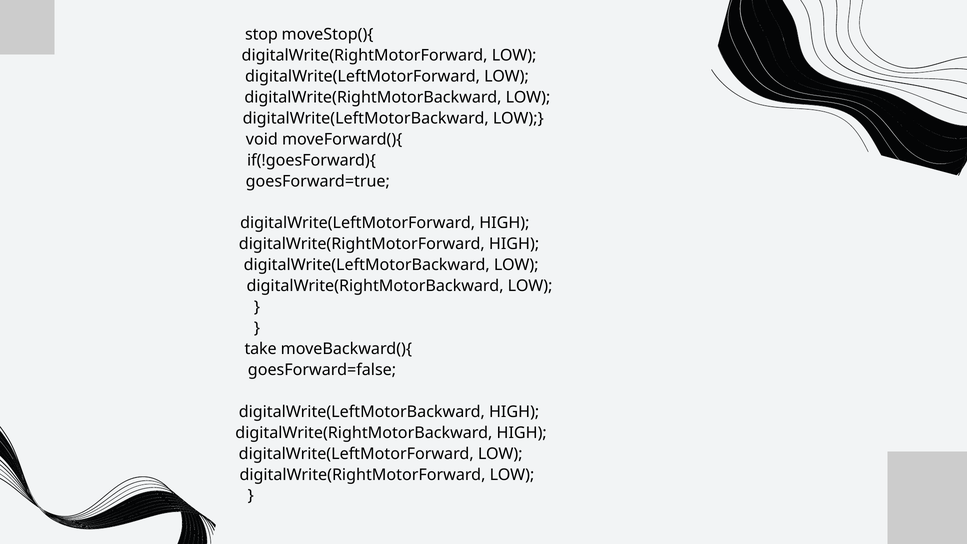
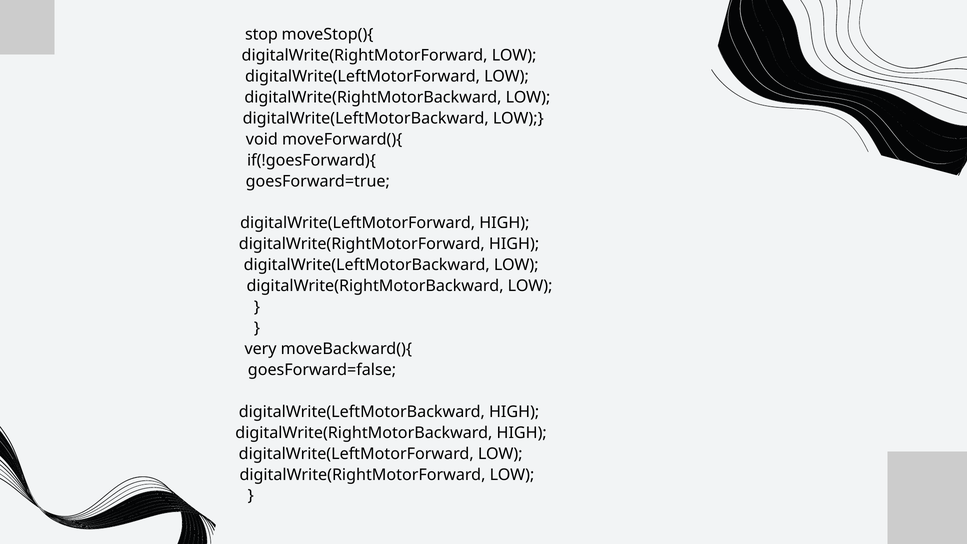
take: take -> very
